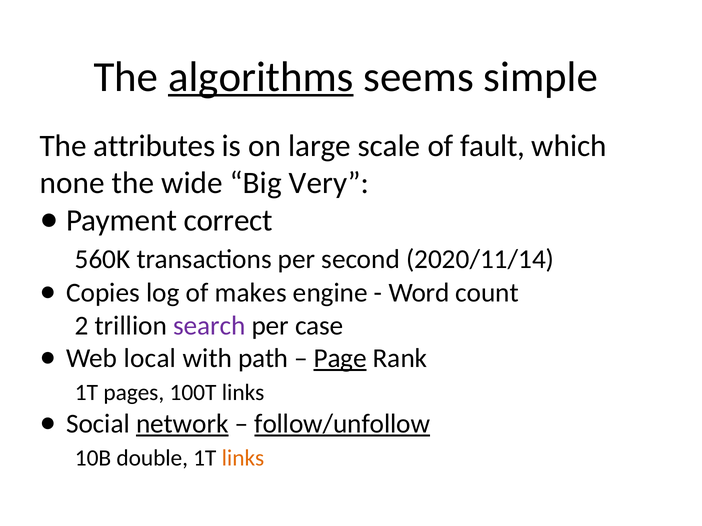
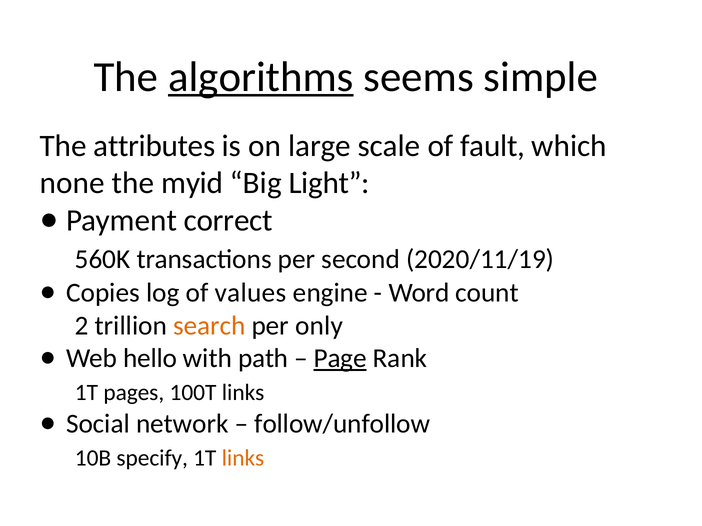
wide: wide -> myid
Very: Very -> Light
2020/11/14: 2020/11/14 -> 2020/11/19
makes: makes -> values
search colour: purple -> orange
case: case -> only
local: local -> hello
network underline: present -> none
follow/unfollow underline: present -> none
double: double -> specify
